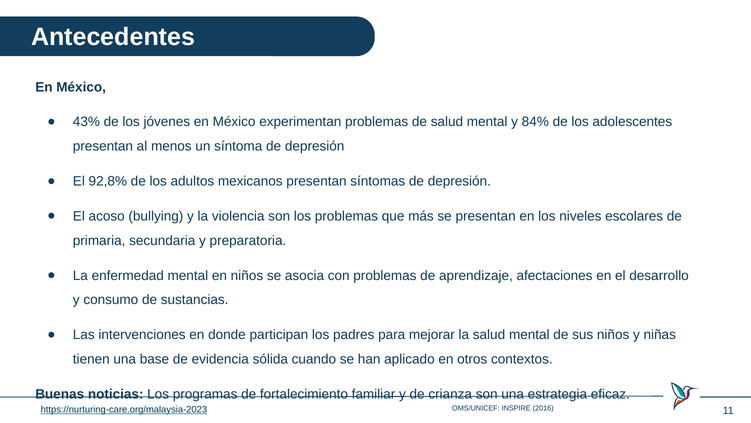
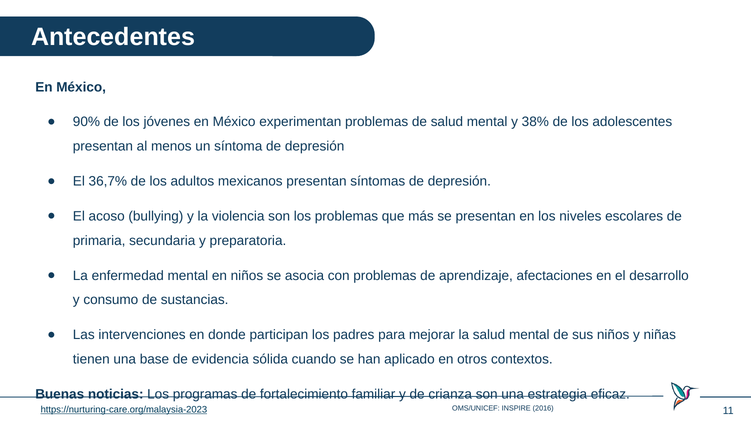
43%: 43% -> 90%
84%: 84% -> 38%
92,8%: 92,8% -> 36,7%
